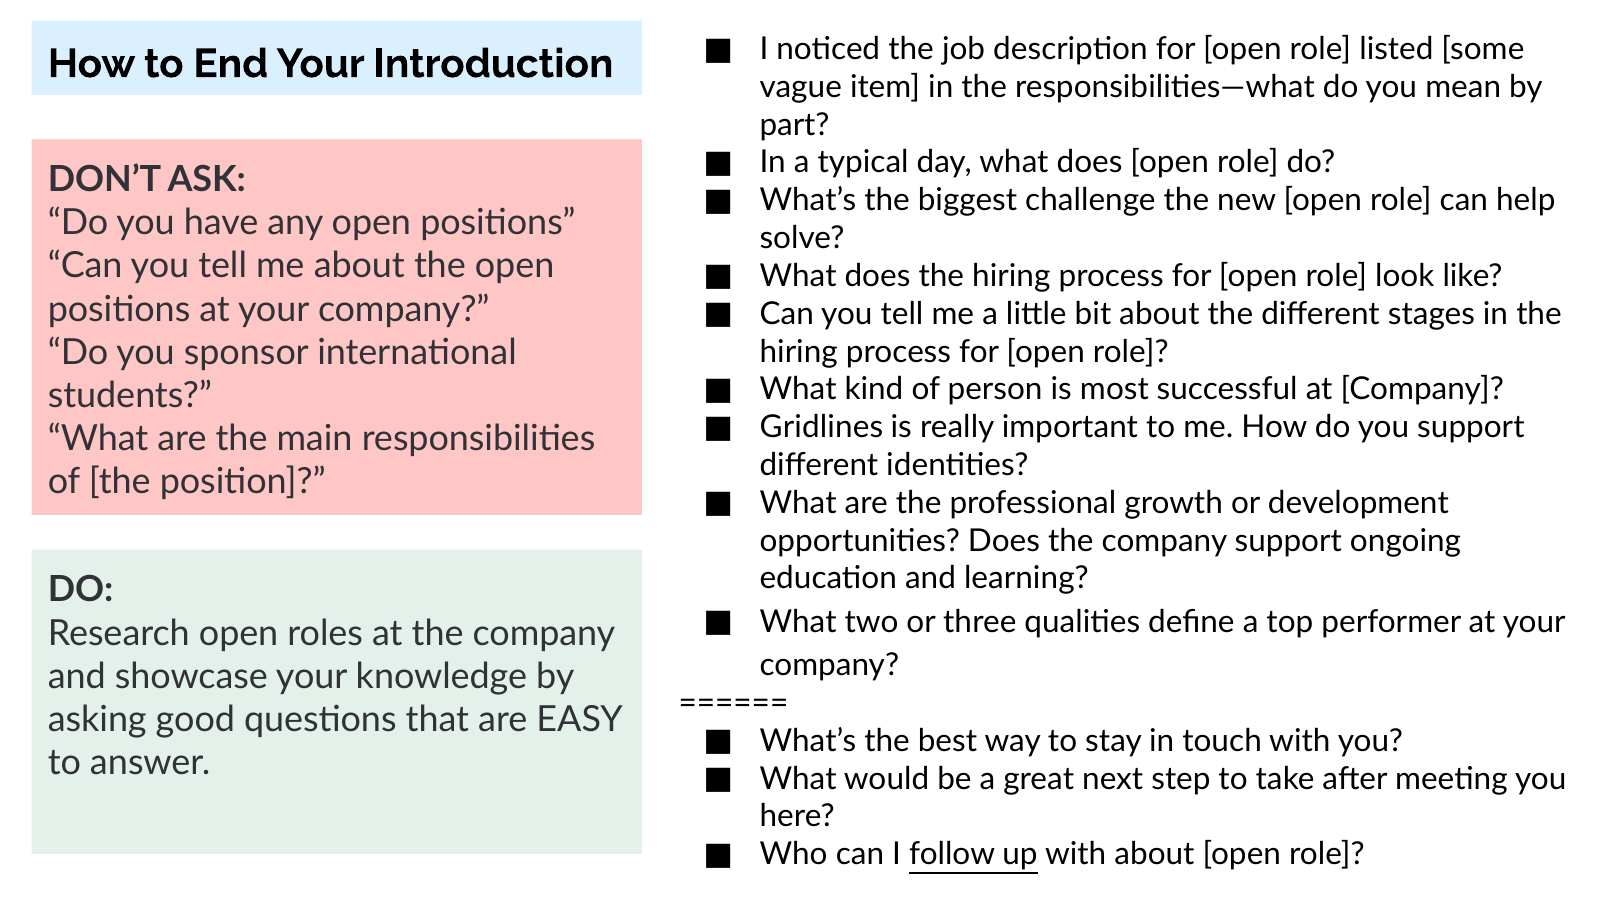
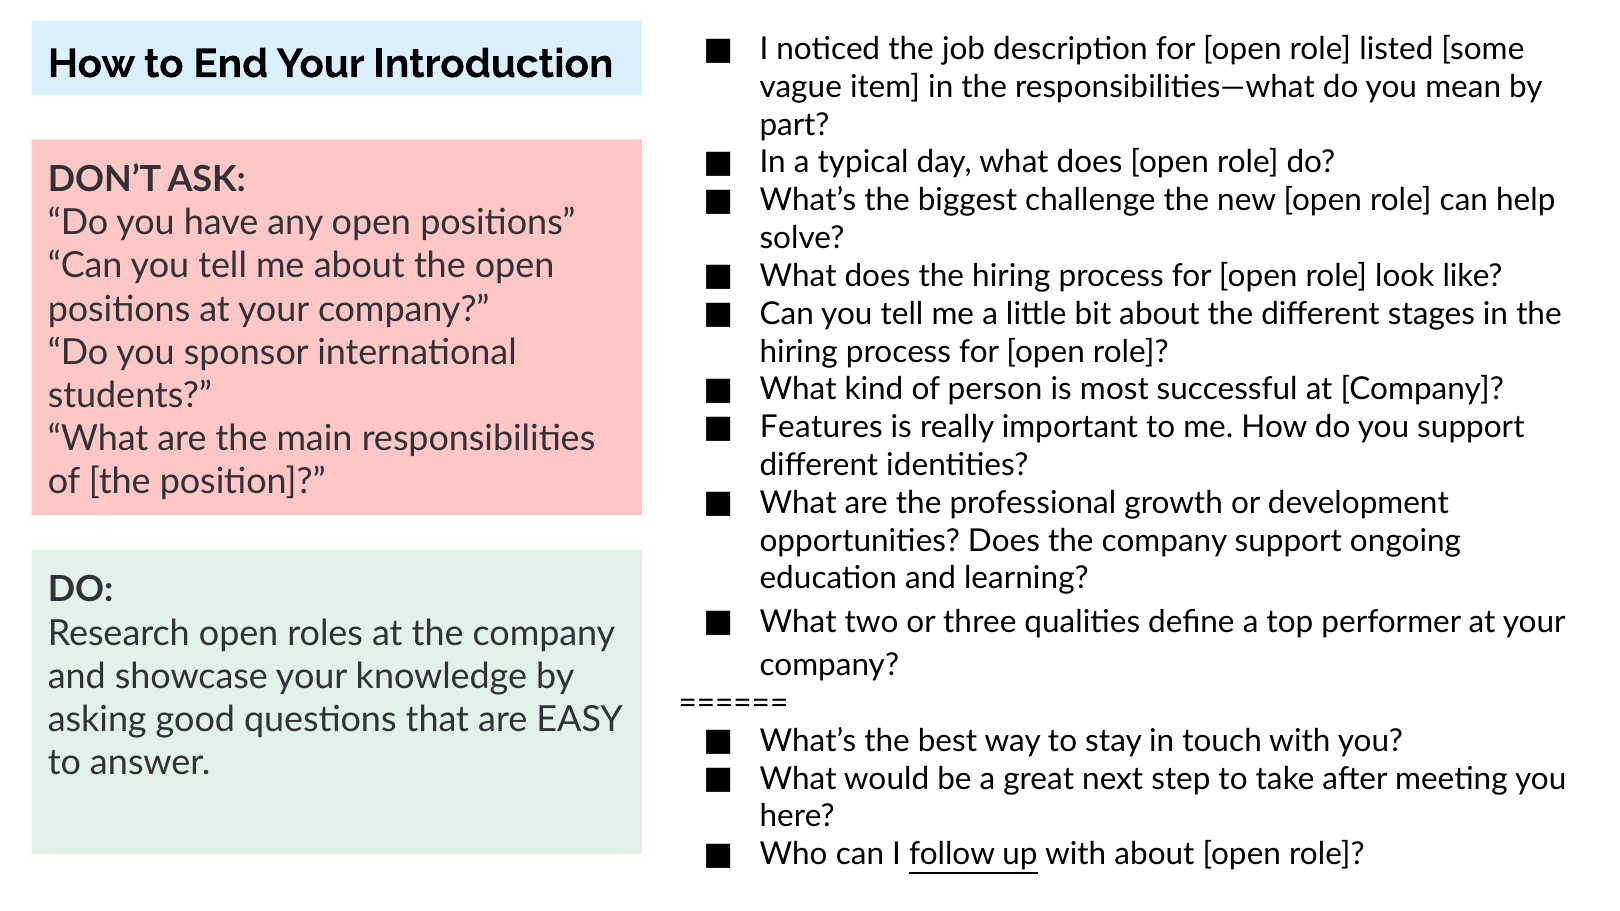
Gridlines: Gridlines -> Features
